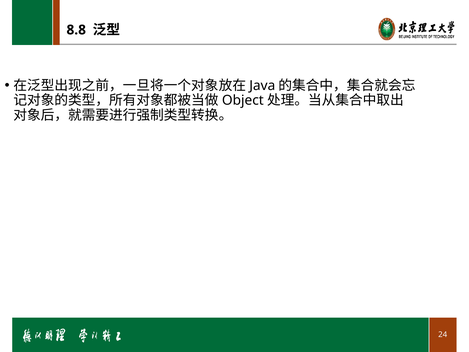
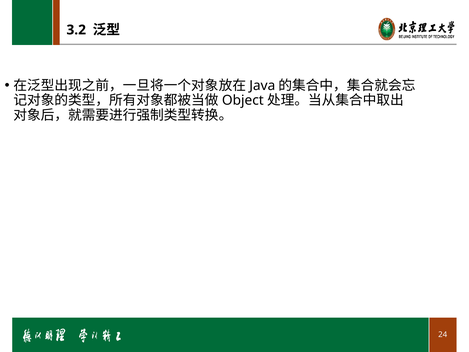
8.8: 8.8 -> 3.2
